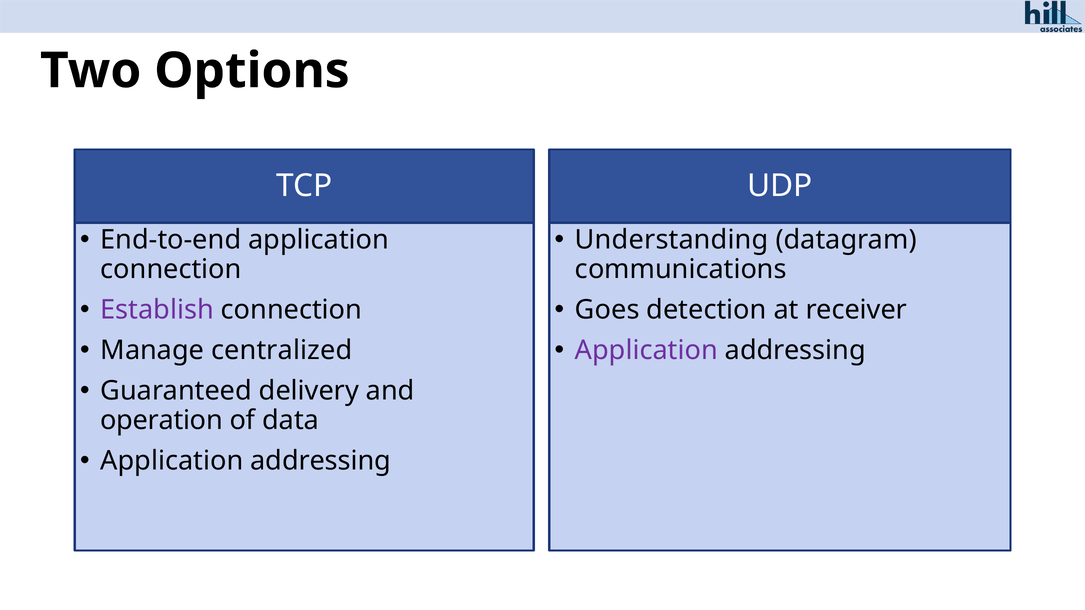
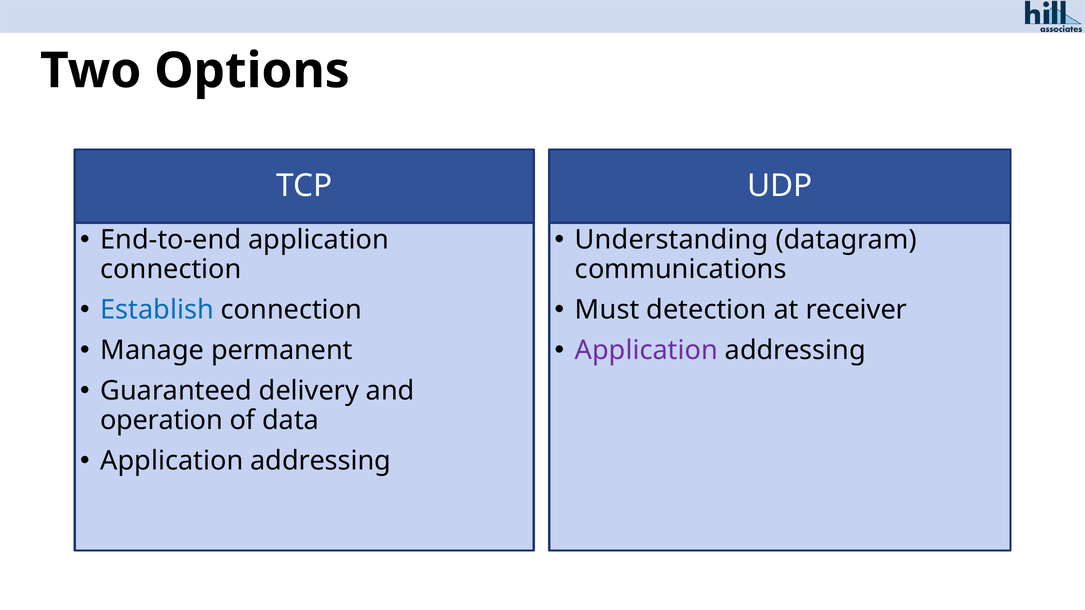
Establish colour: purple -> blue
Goes: Goes -> Must
centralized: centralized -> permanent
